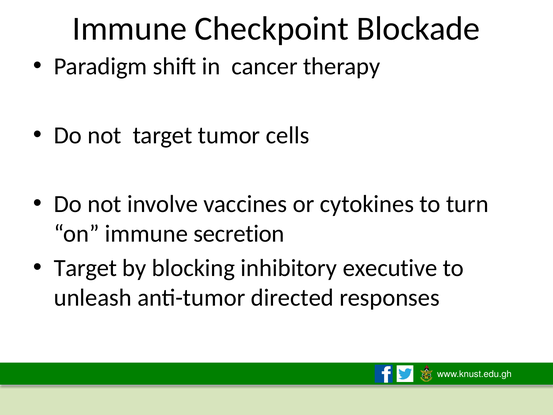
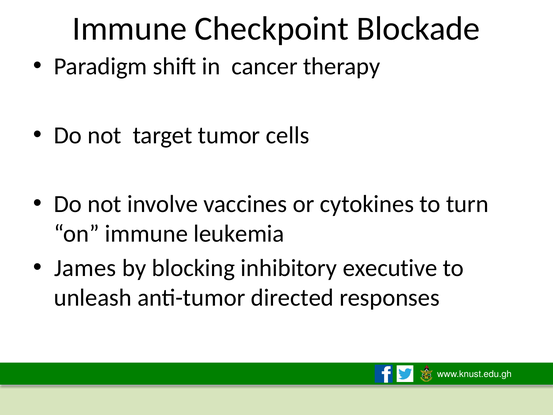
secretion: secretion -> leukemia
Target at (85, 268): Target -> James
